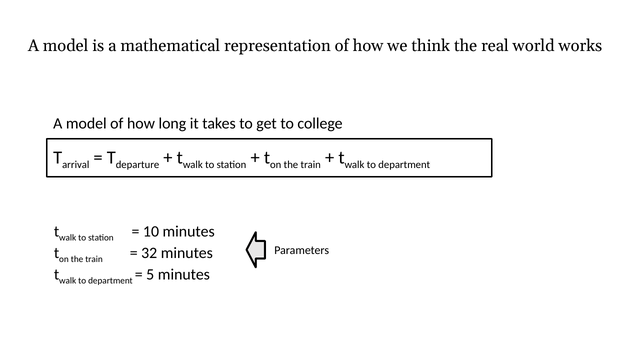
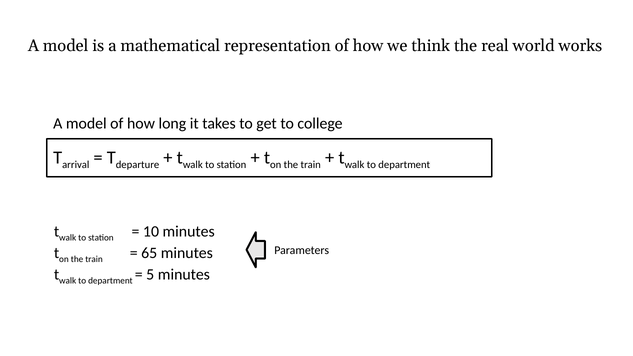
32: 32 -> 65
